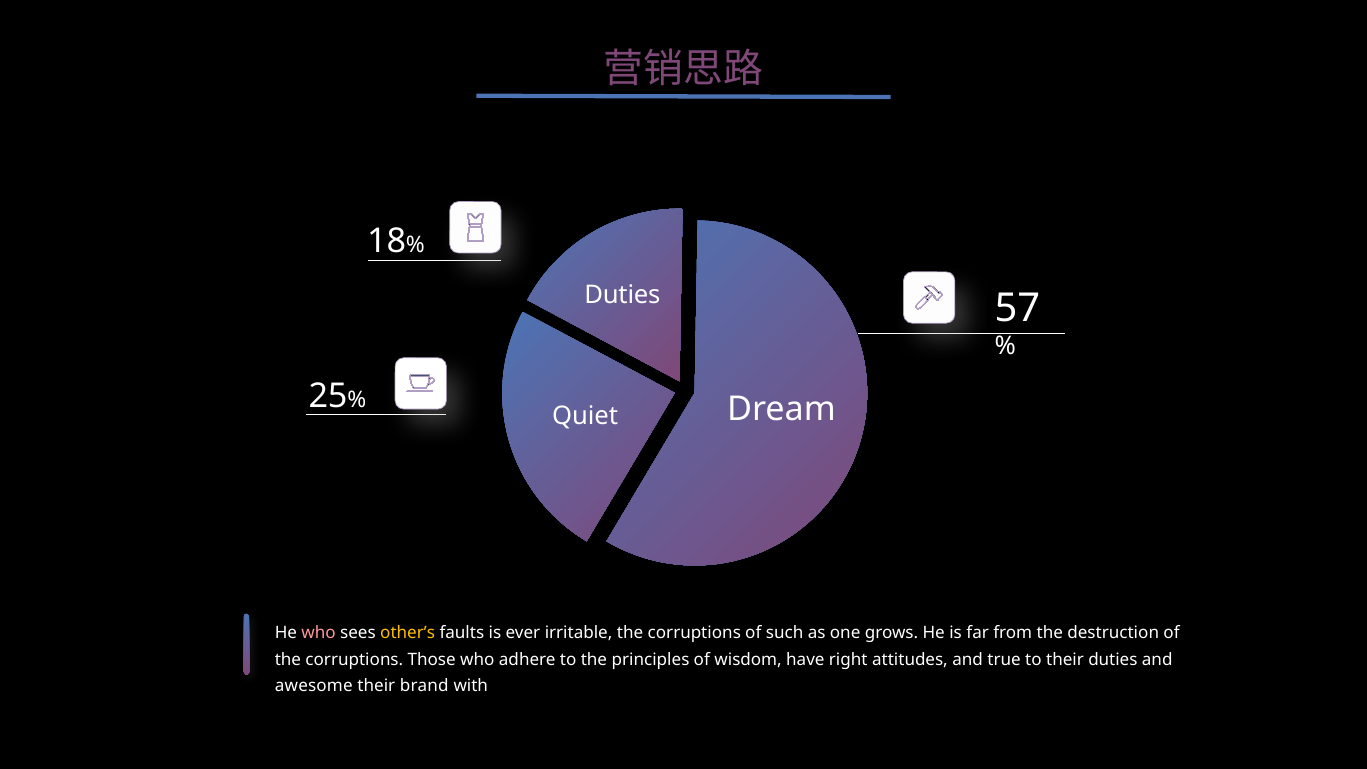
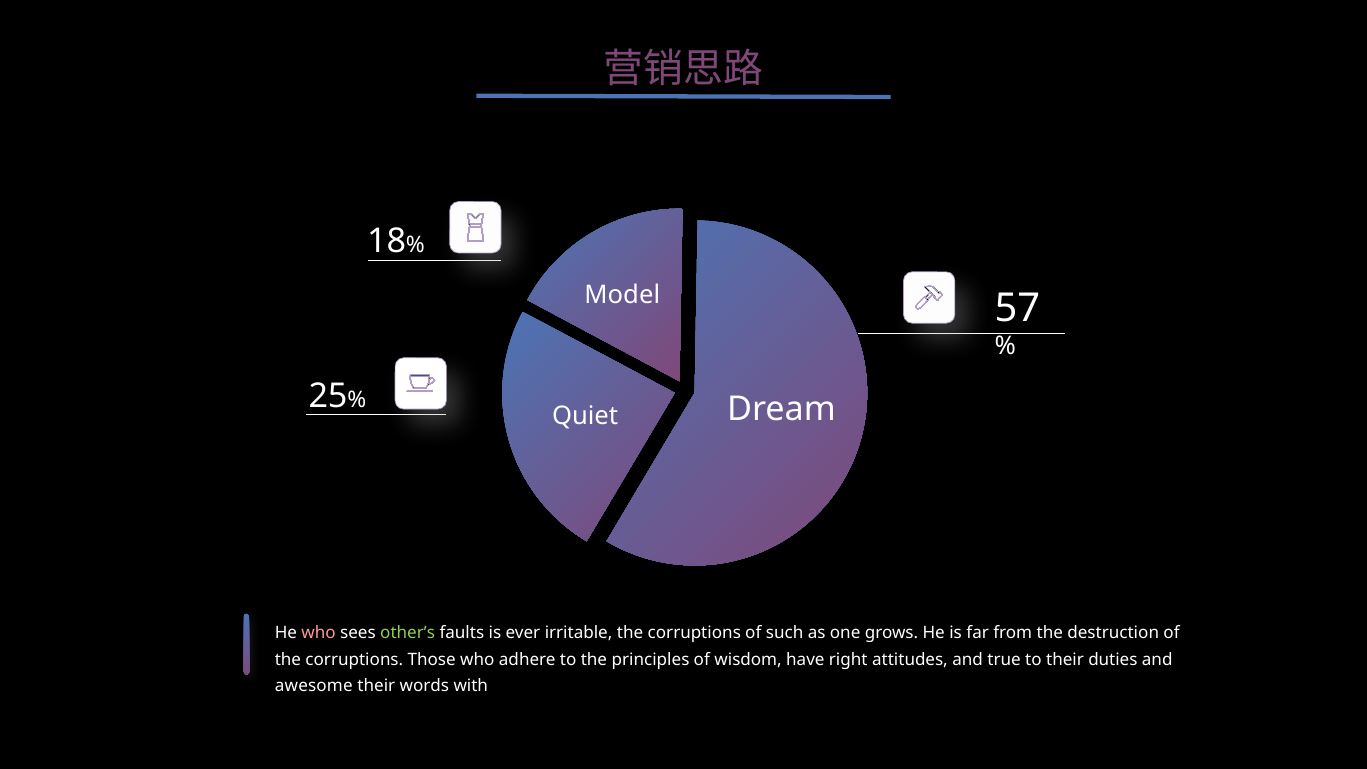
Duties at (622, 295): Duties -> Model
other’s colour: yellow -> light green
brand: brand -> words
